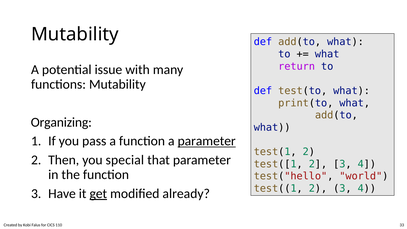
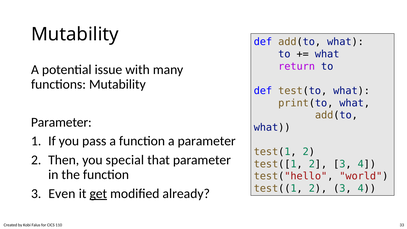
Organizing at (61, 122): Organizing -> Parameter
parameter at (207, 141) underline: present -> none
Have: Have -> Even
